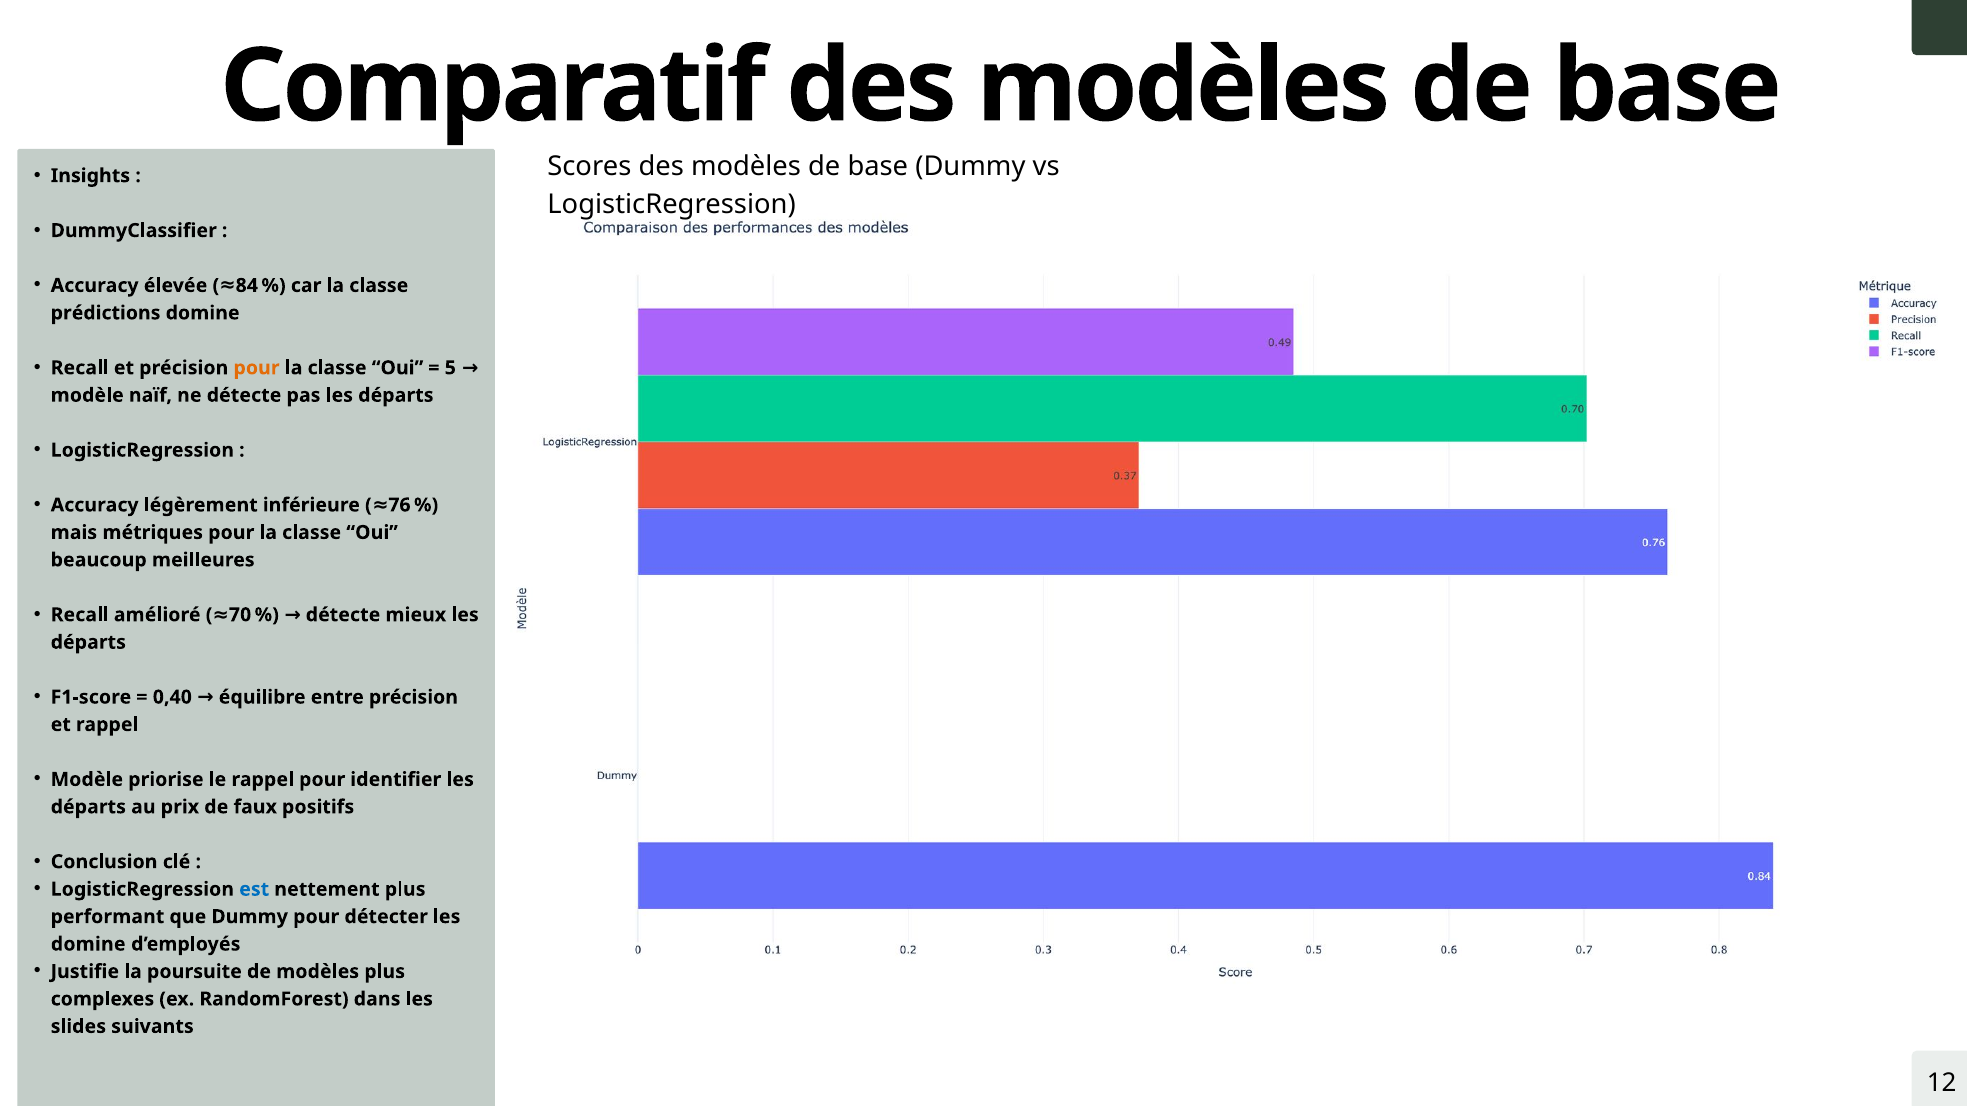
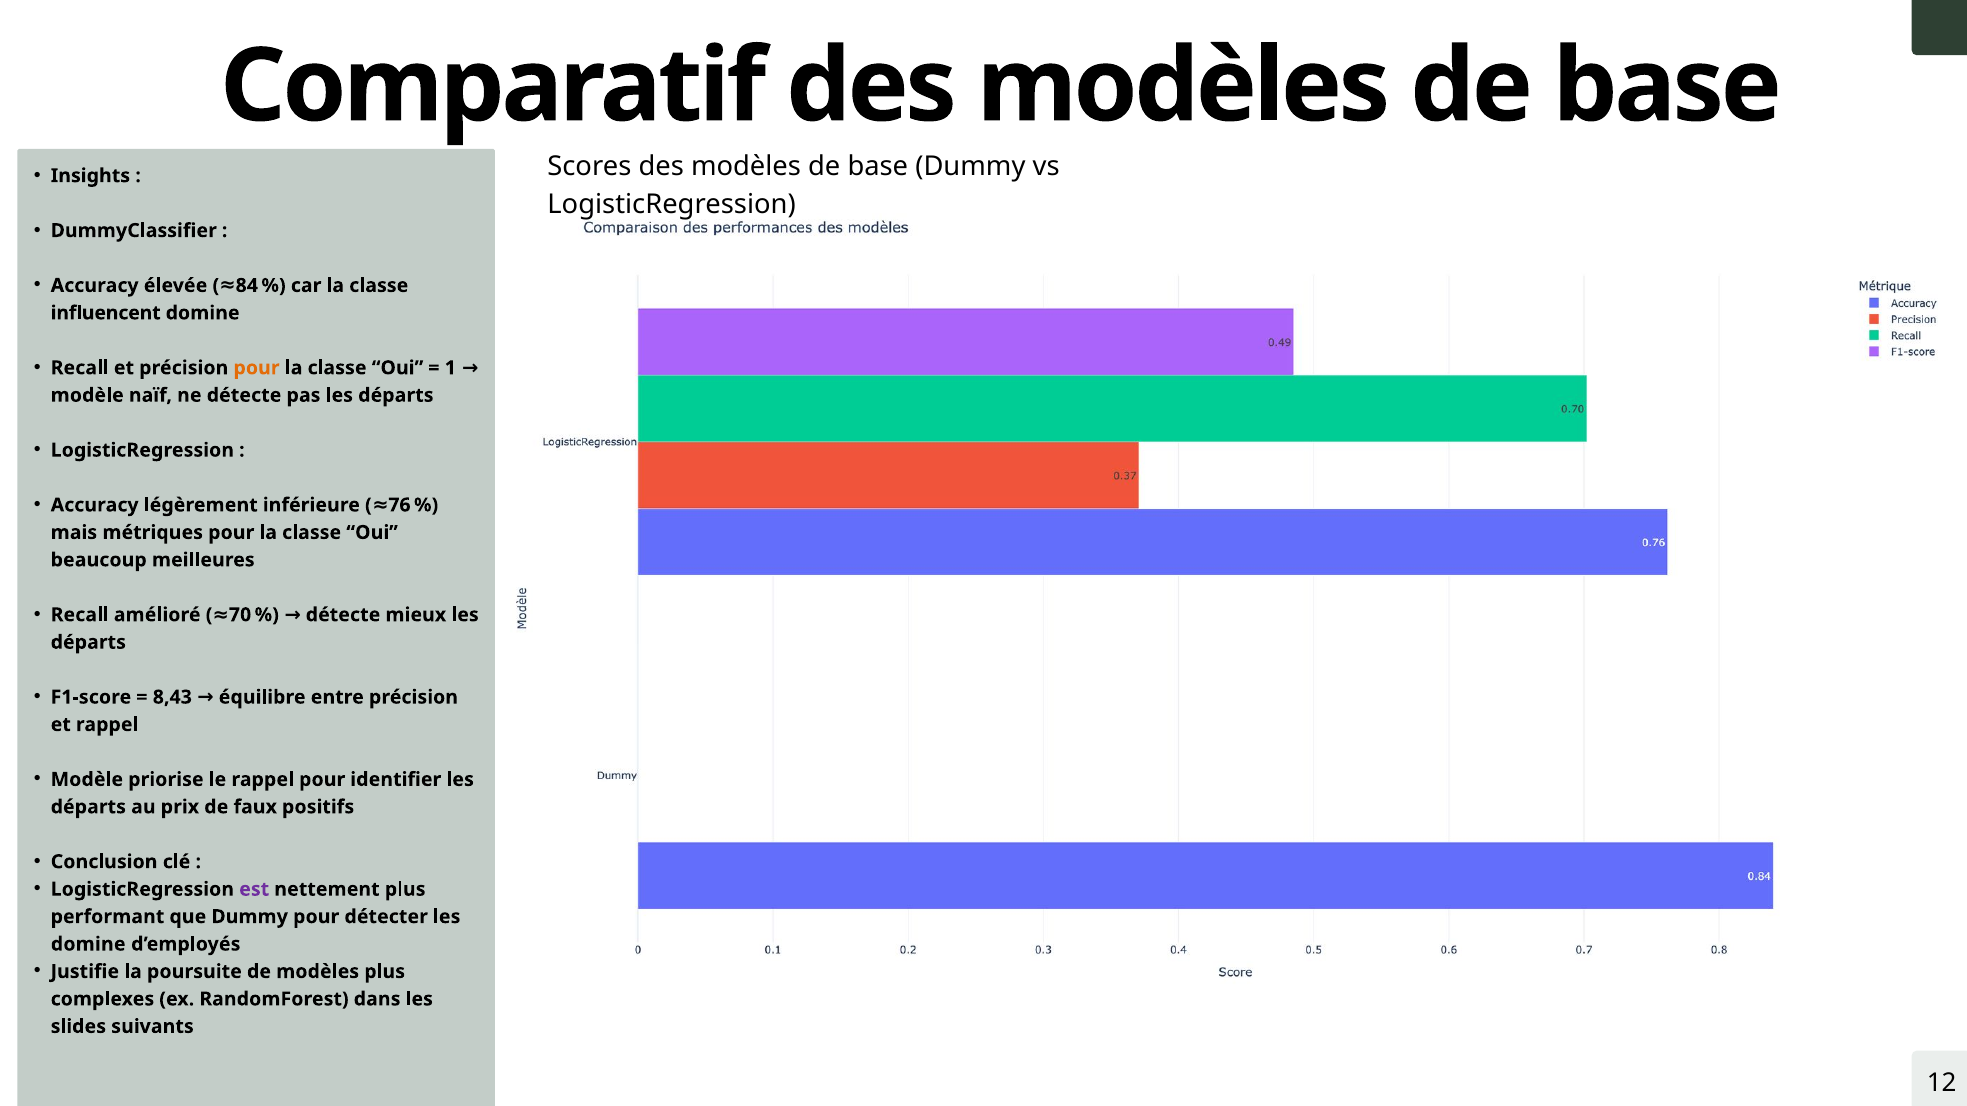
prédictions: prédictions -> influencent
5: 5 -> 1
0,40: 0,40 -> 8,43
est colour: blue -> purple
